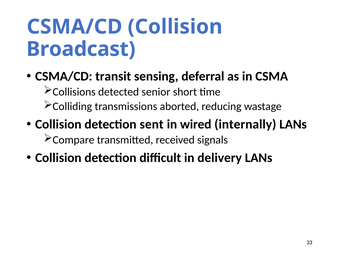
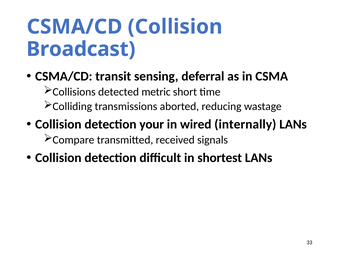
senior: senior -> metric
sent: sent -> your
delivery: delivery -> shortest
